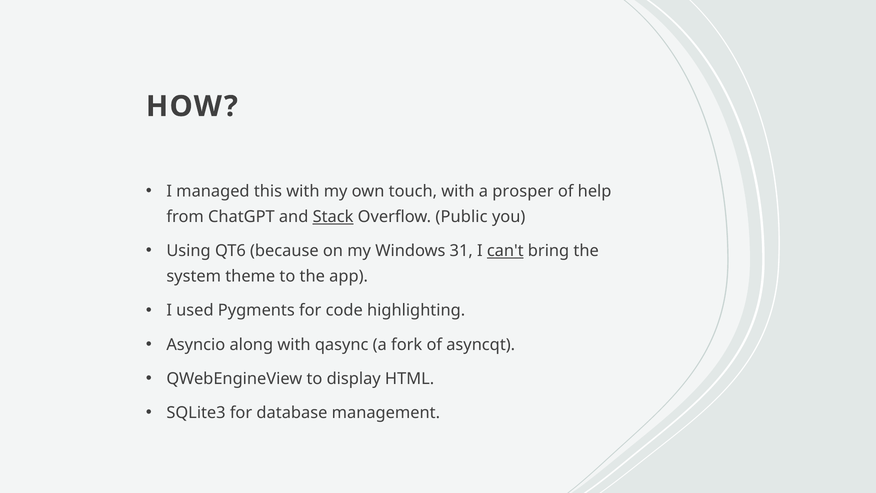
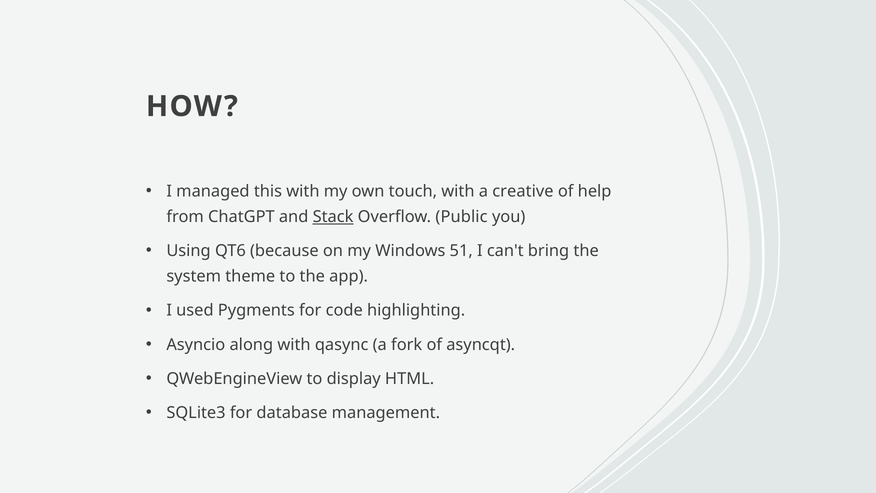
prosper: prosper -> creative
31: 31 -> 51
can't underline: present -> none
